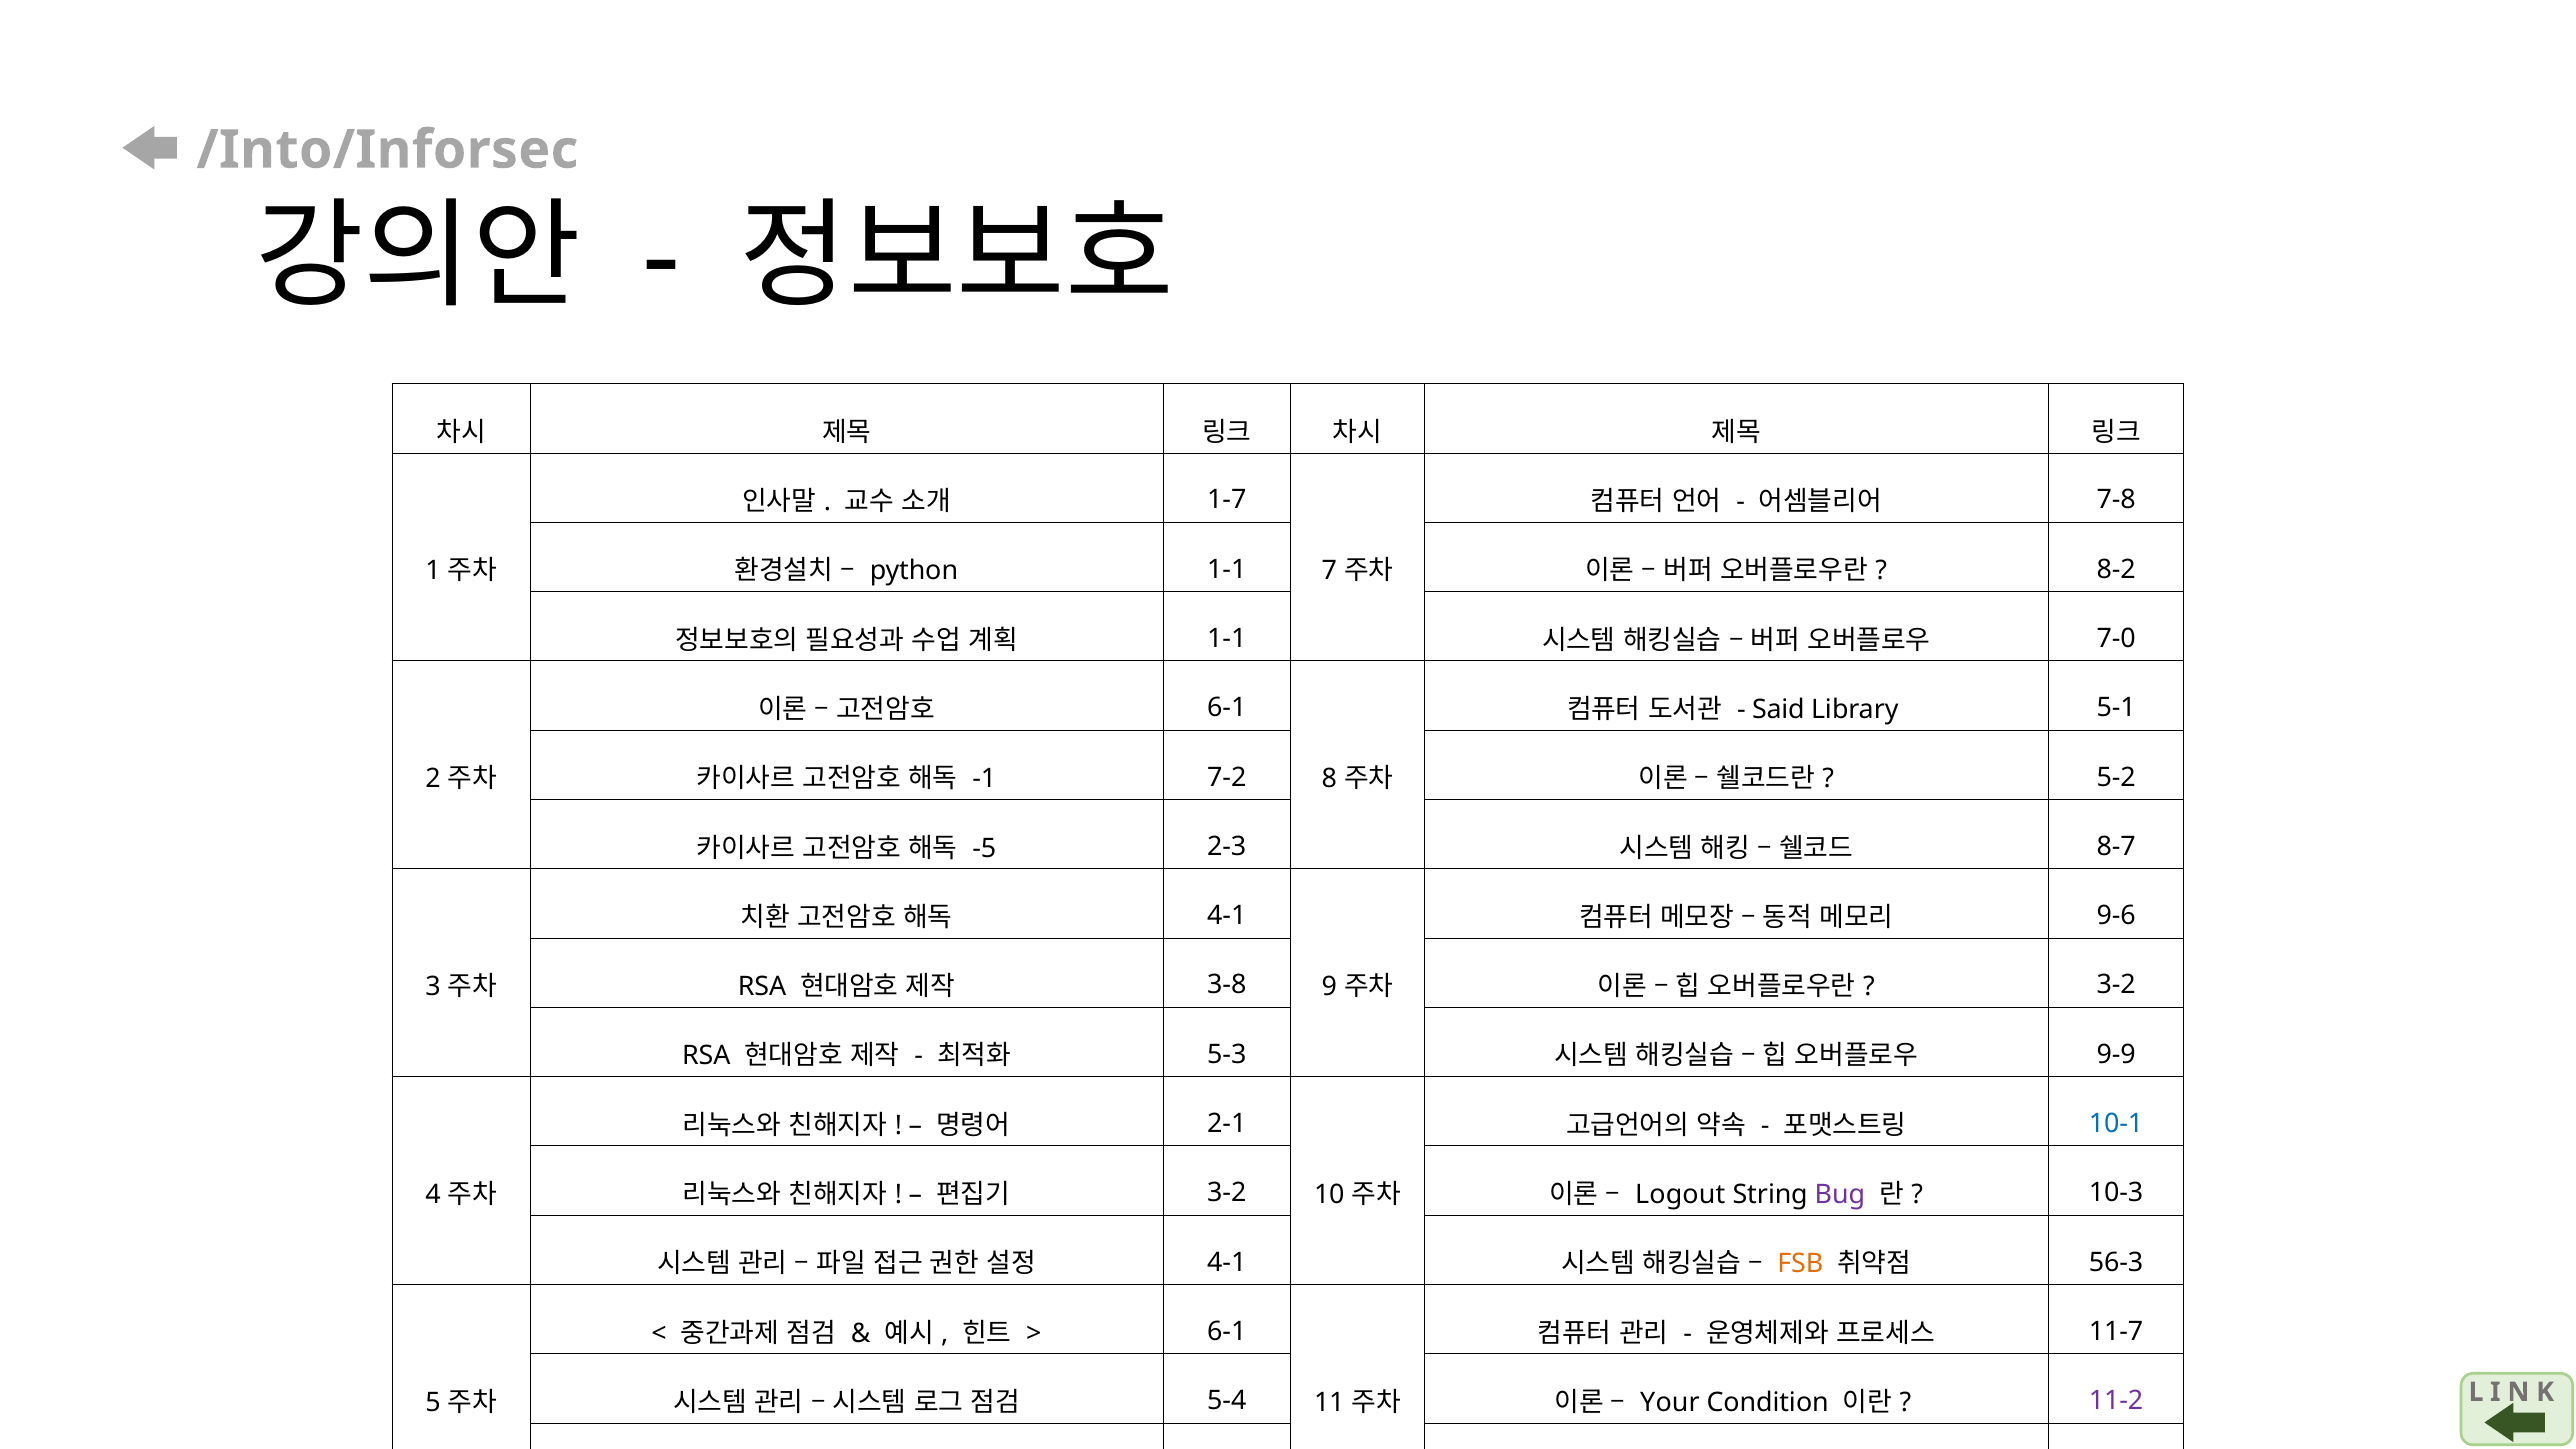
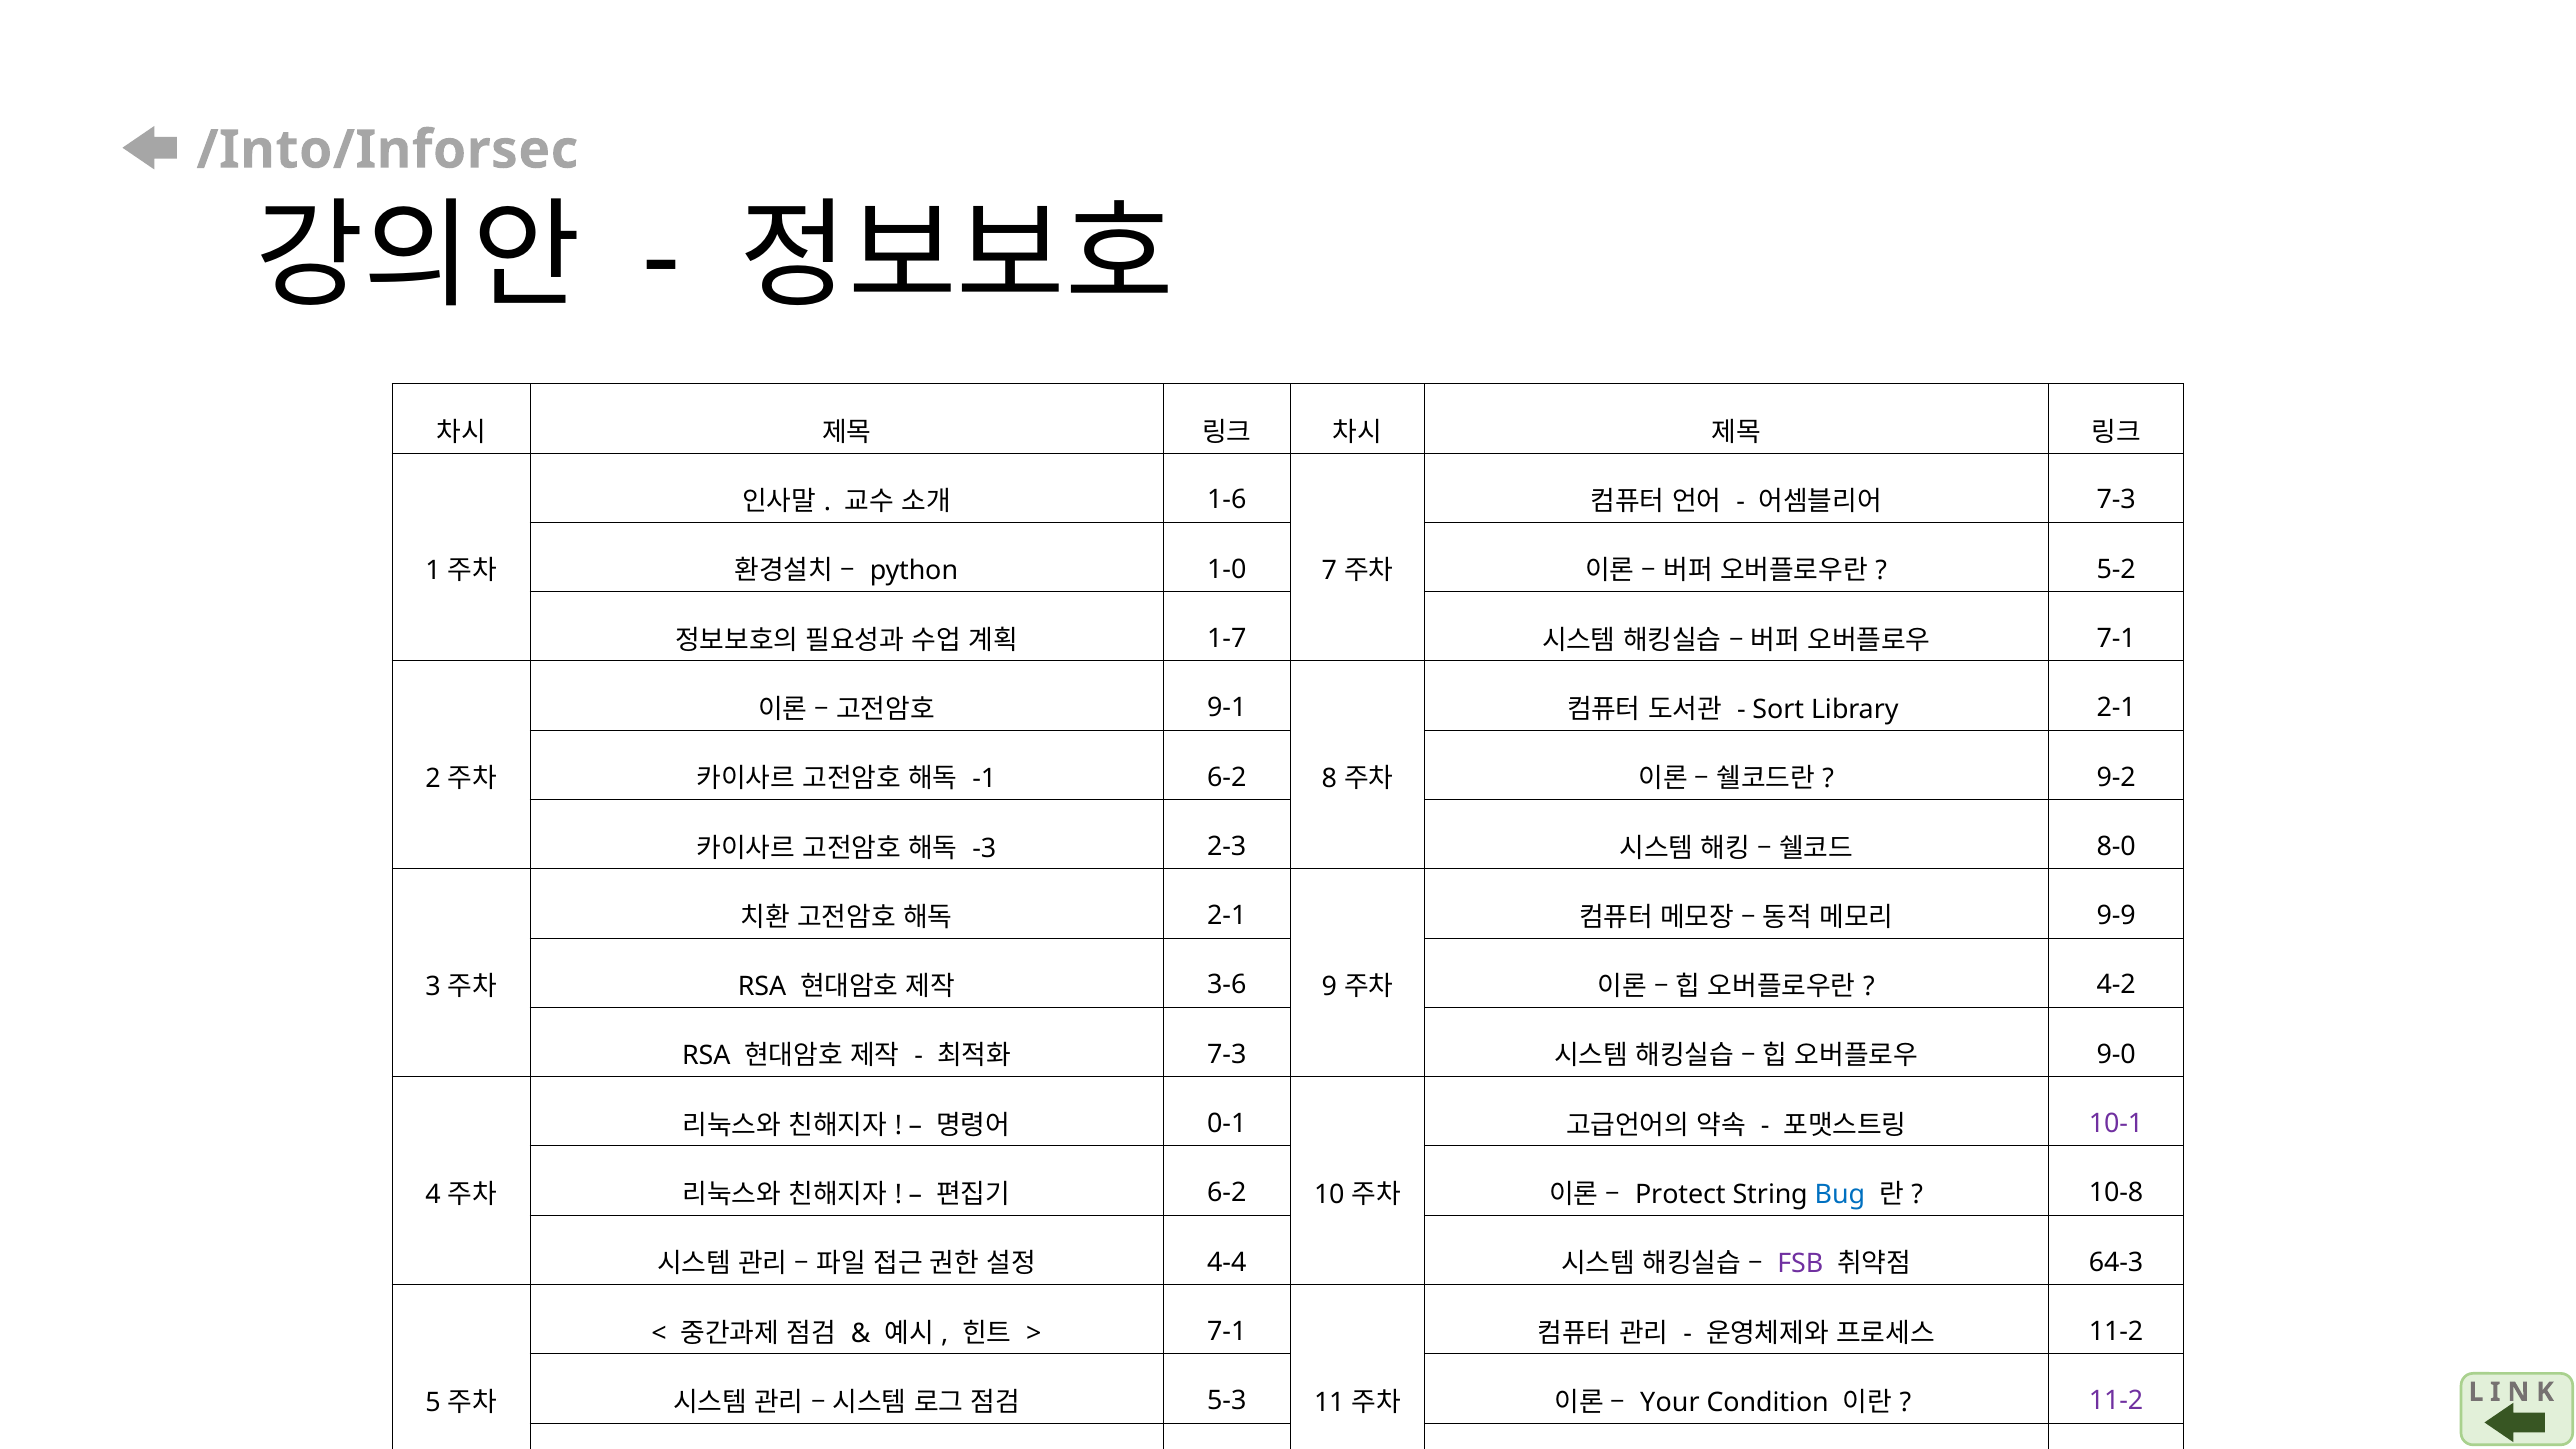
1-7: 1-7 -> 1-6
7-8 at (2116, 500): 7-8 -> 7-3
python 1-1: 1-1 -> 1-0
8-2: 8-2 -> 5-2
1-1 at (1227, 639): 1-1 -> 1-7
7-0 at (2116, 639): 7-0 -> 7-1
6-1 at (1227, 708): 6-1 -> 9-1
Said: Said -> Sort
Library 5-1: 5-1 -> 2-1
-1 7-2: 7-2 -> 6-2
5-2: 5-2 -> 9-2
-5: -5 -> -3
8-7: 8-7 -> 8-0
4-1 at (1227, 916): 4-1 -> 2-1
9-6: 9-6 -> 9-9
3-8: 3-8 -> 3-6
3-2 at (2116, 985): 3-2 -> 4-2
5-3 at (1227, 1054): 5-3 -> 7-3
9-9: 9-9 -> 9-0
2-1: 2-1 -> 0-1
10-1 colour: blue -> purple
3-2 at (1227, 1193): 3-2 -> 6-2
Logout: Logout -> Protect
Bug colour: purple -> blue
10-3: 10-3 -> 10-8
4-1 at (1227, 1262): 4-1 -> 4-4
FSB colour: orange -> purple
56-3: 56-3 -> 64-3
11-7 at (2116, 1332): 11-7 -> 11-2
6-1 at (1227, 1332): 6-1 -> 7-1
5-4 at (1227, 1401): 5-4 -> 5-3
